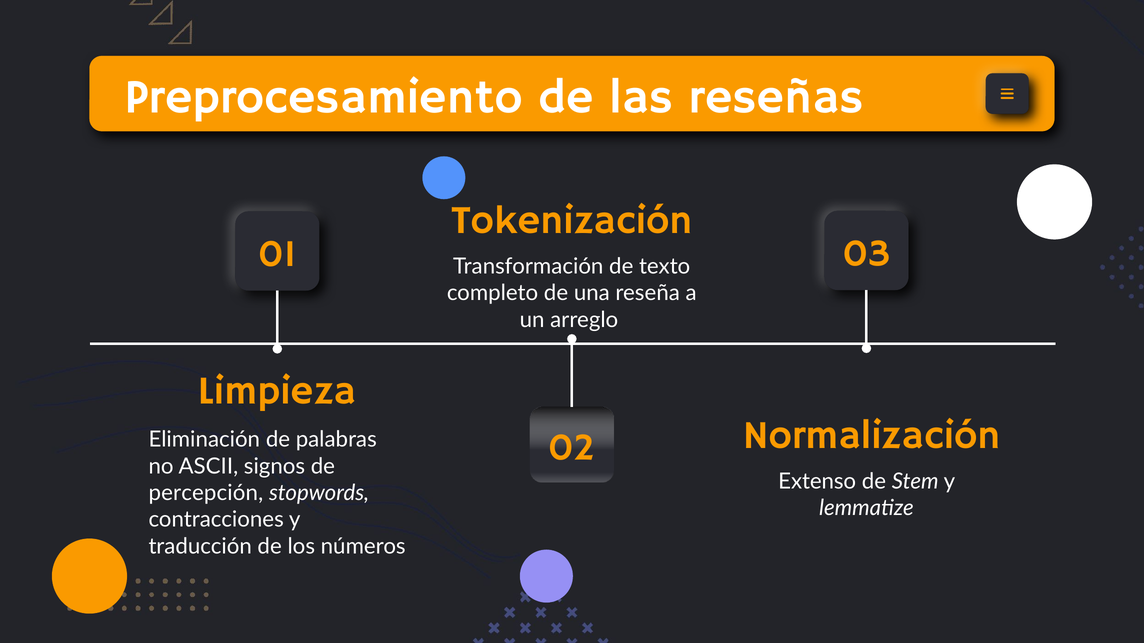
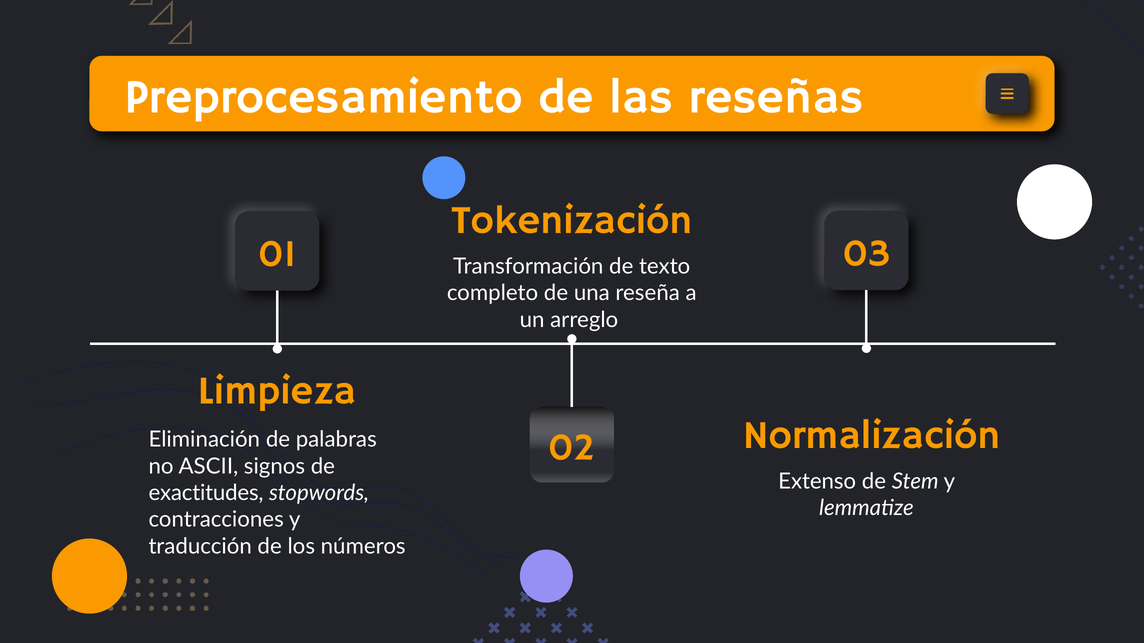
percepción: percepción -> exactitudes
